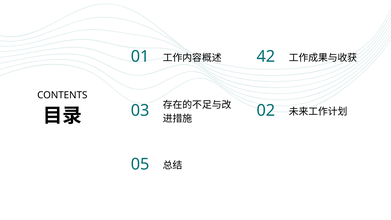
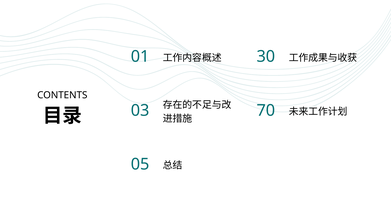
42: 42 -> 30
02: 02 -> 70
